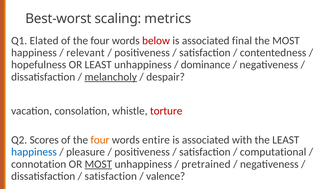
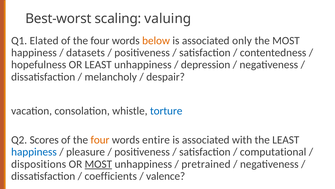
metrics: metrics -> valuing
below colour: red -> orange
final: final -> only
relevant: relevant -> datasets
dominance: dominance -> depression
melancholy underline: present -> none
torture colour: red -> blue
connotation: connotation -> dispositions
satisfaction at (111, 176): satisfaction -> coefficients
